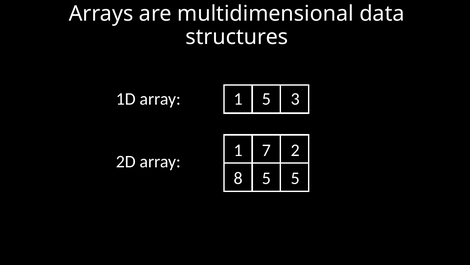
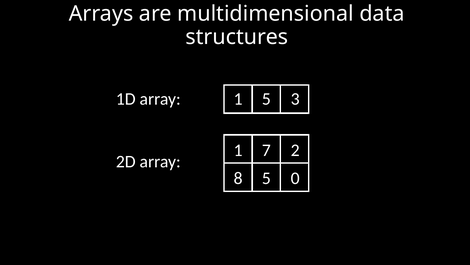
5 5: 5 -> 0
